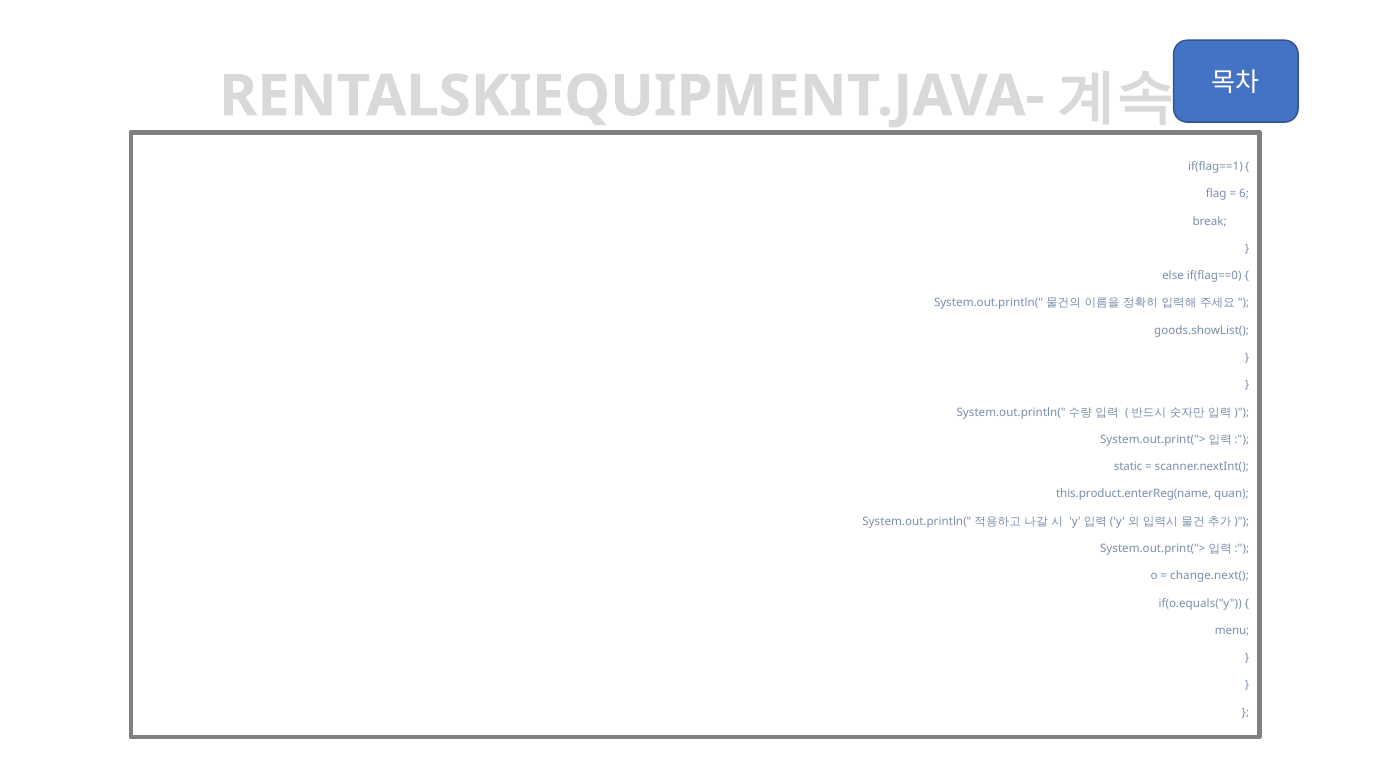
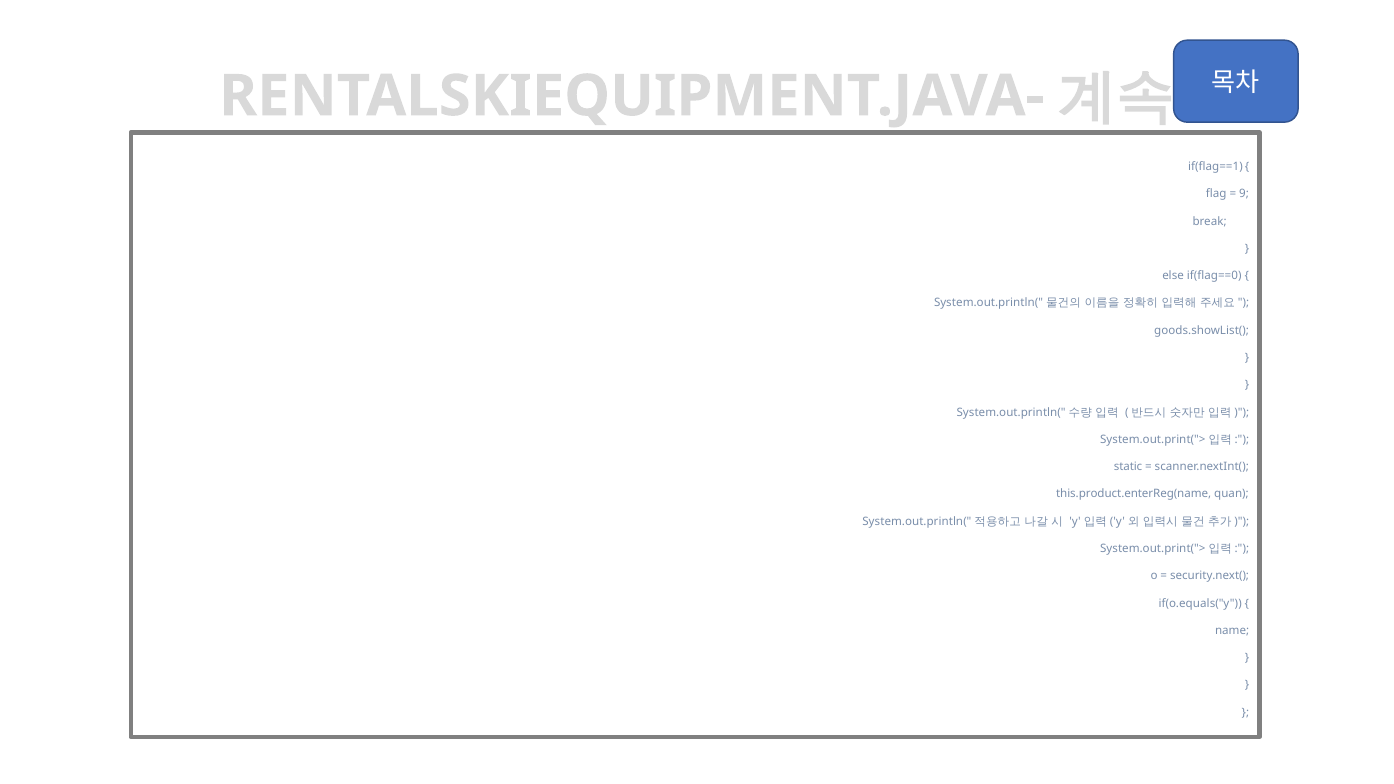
6: 6 -> 9
change.next(: change.next( -> security.next(
menu: menu -> name
